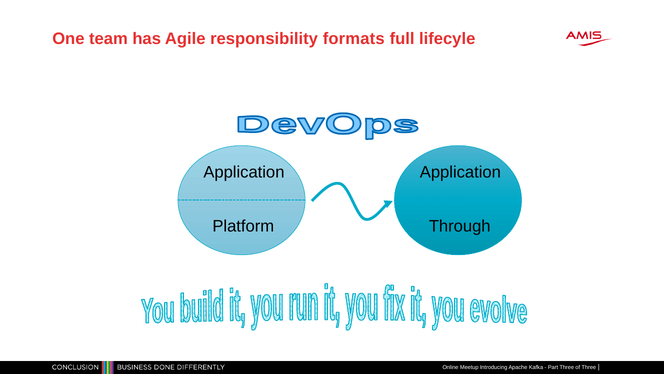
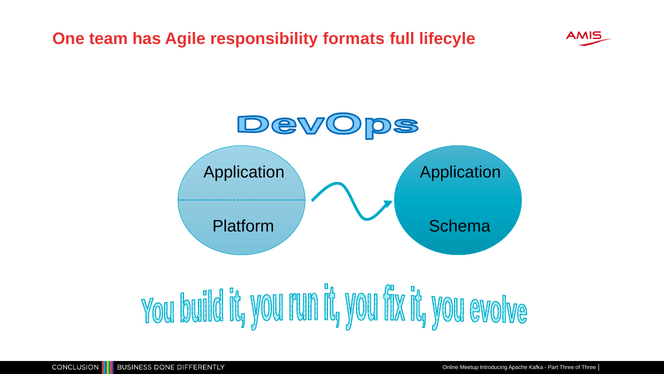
Through: Through -> Schema
